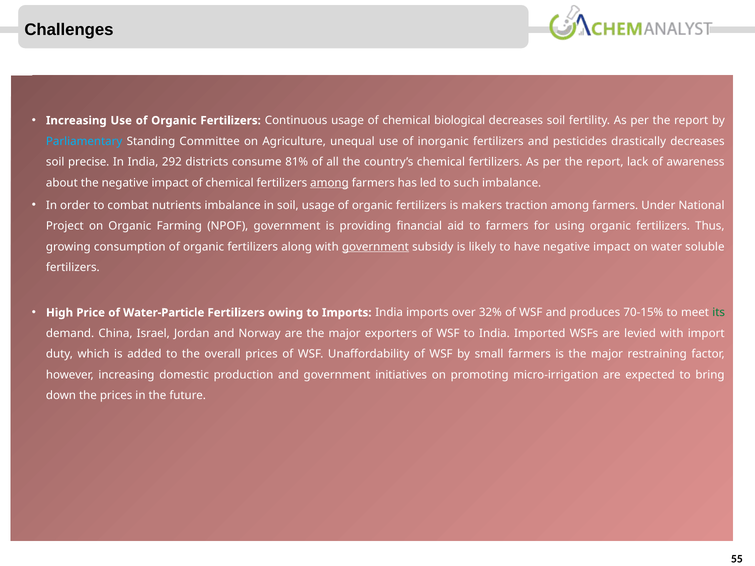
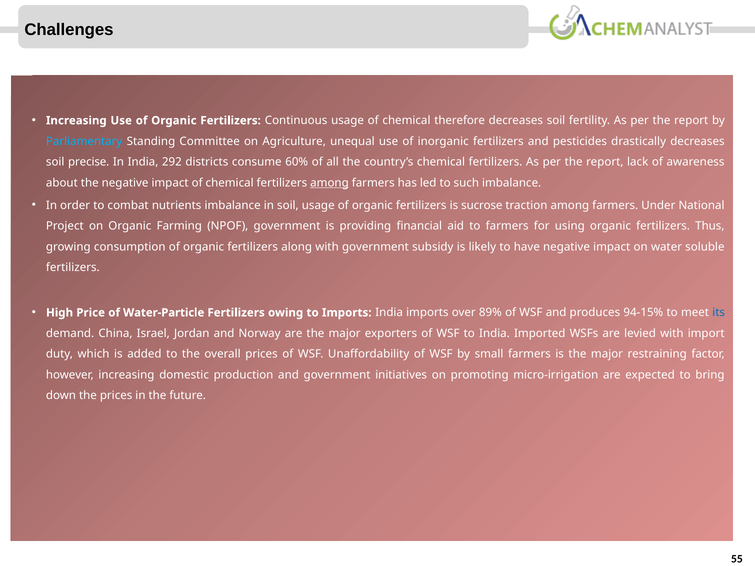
biological: biological -> therefore
81%: 81% -> 60%
makers: makers -> sucrose
government at (375, 247) underline: present -> none
32%: 32% -> 89%
70-15%: 70-15% -> 94-15%
its colour: green -> blue
